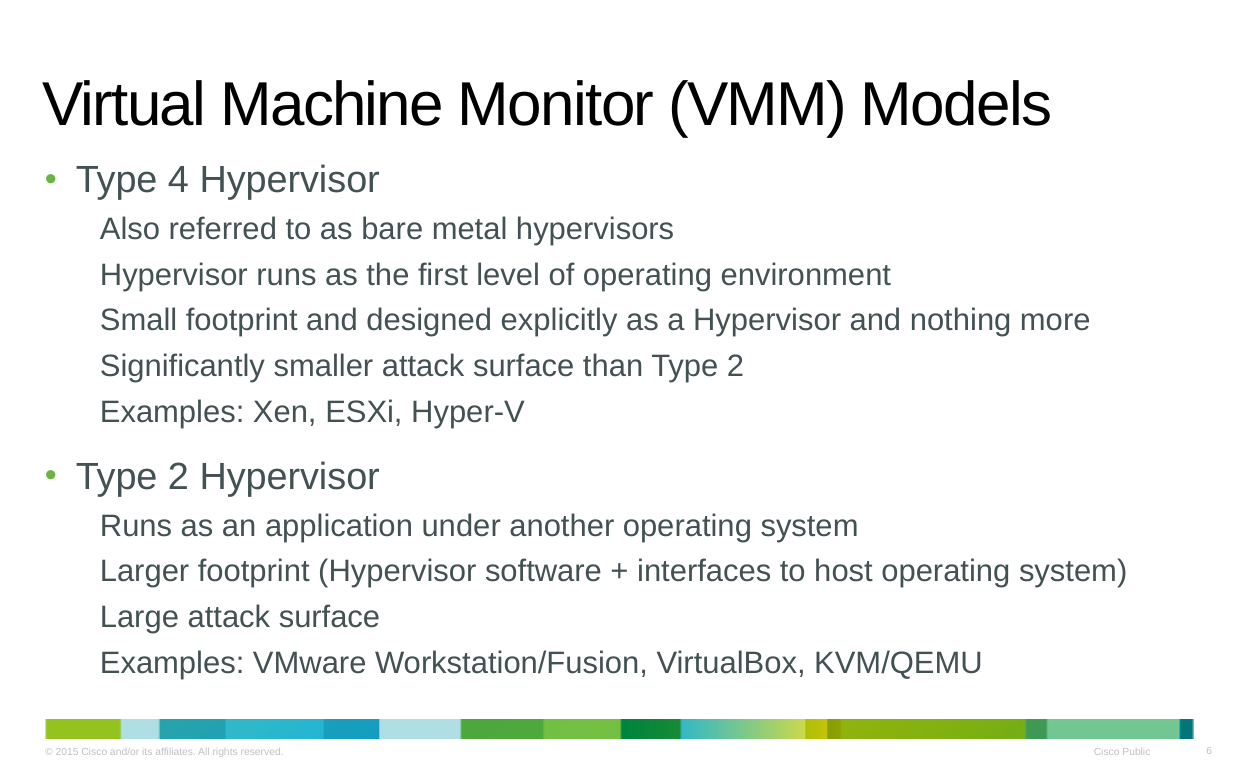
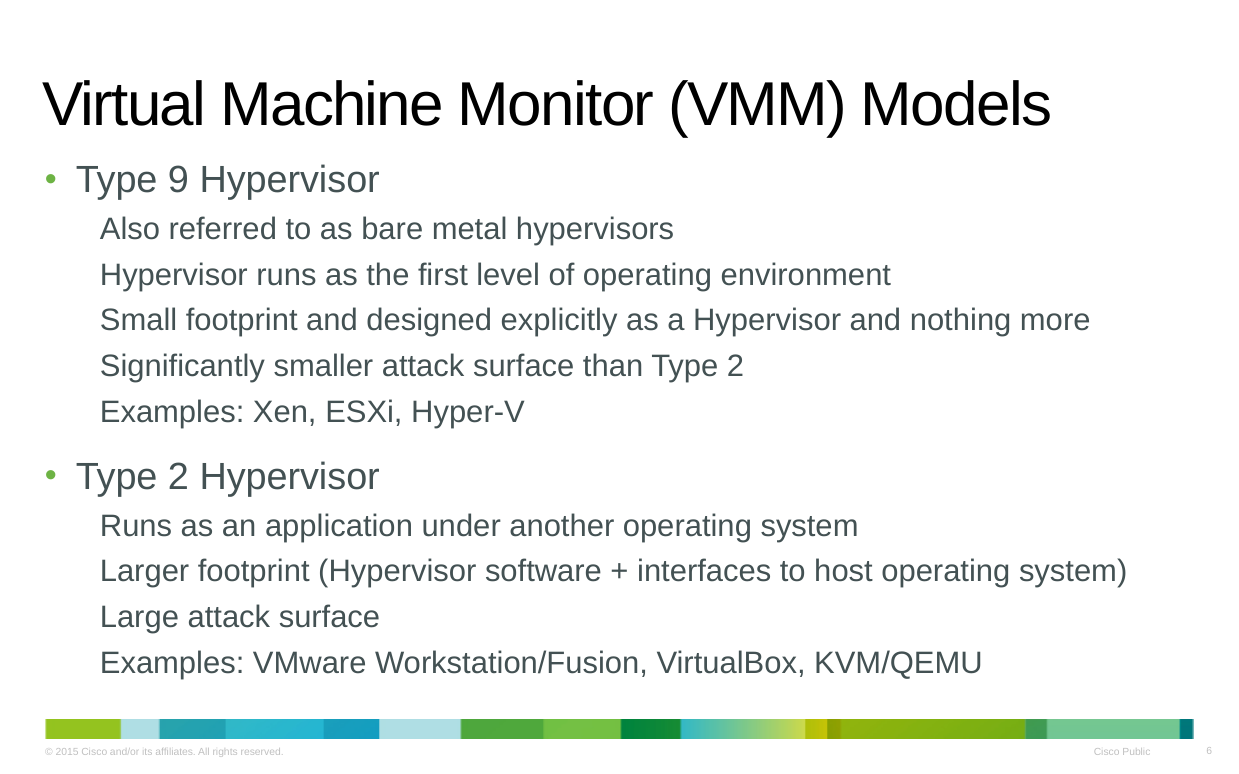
4: 4 -> 9
